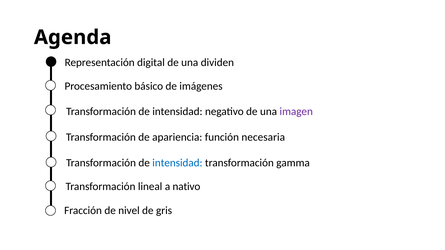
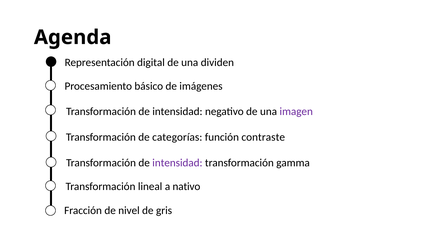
apariencia: apariencia -> categorías
necesaria: necesaria -> contraste
intensidad at (177, 163) colour: blue -> purple
